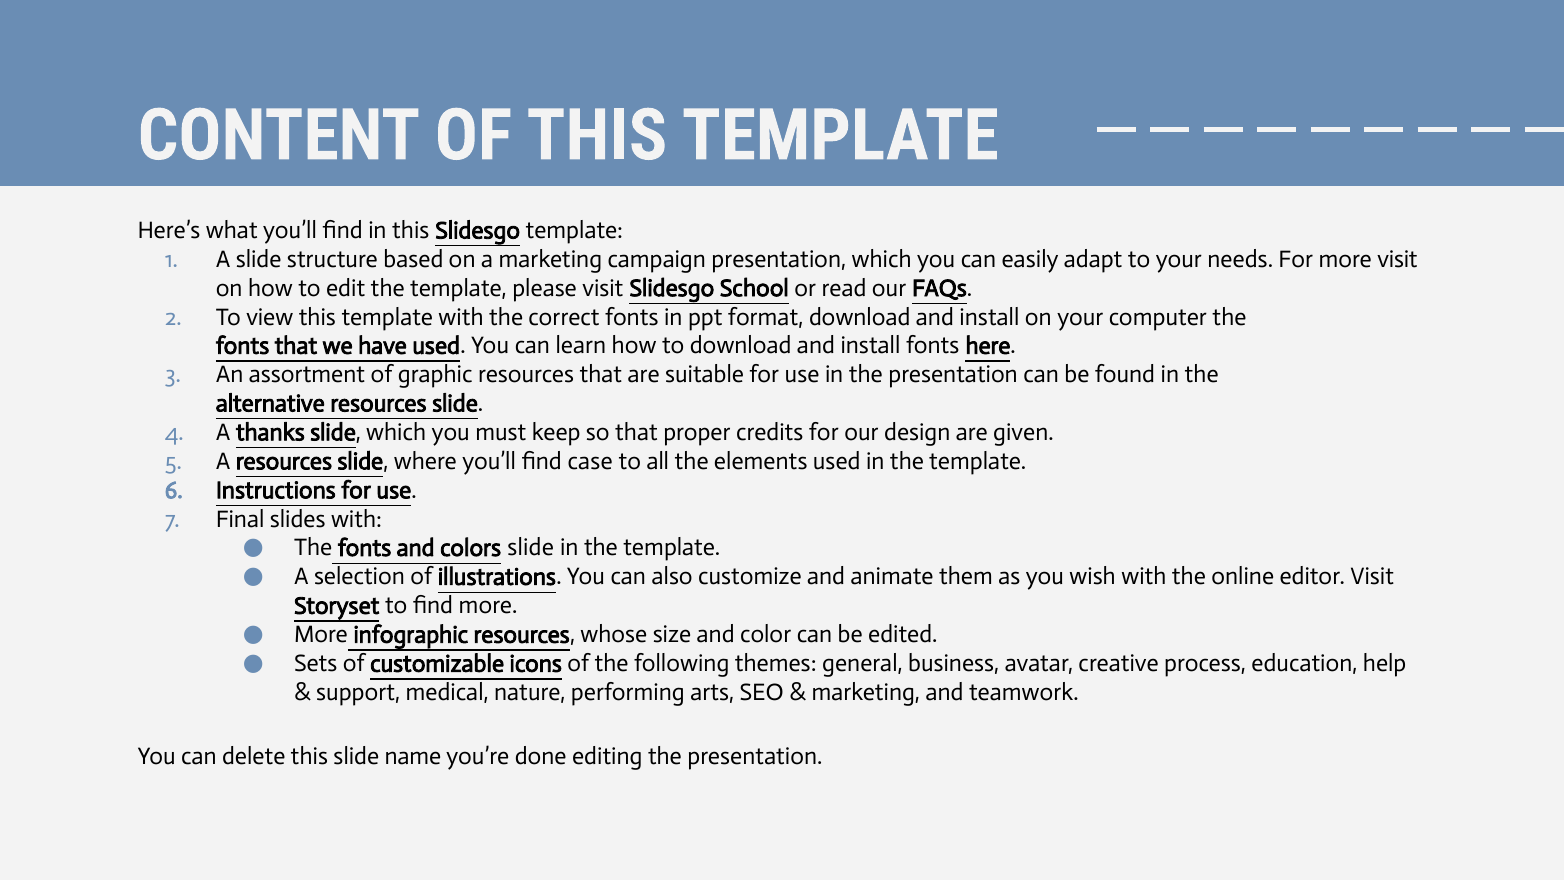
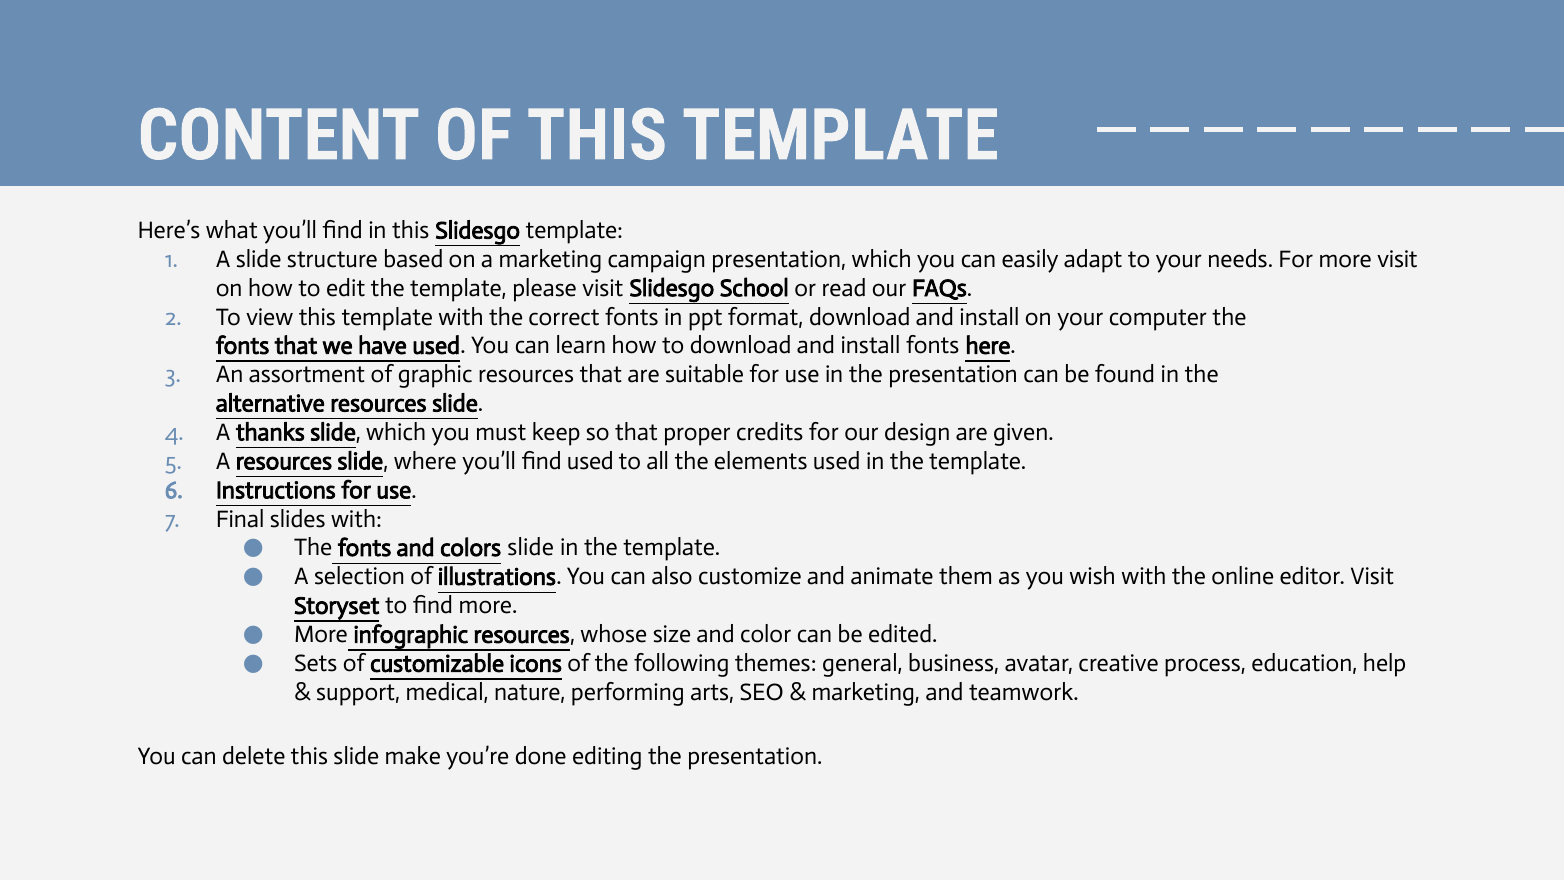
find case: case -> used
name: name -> make
